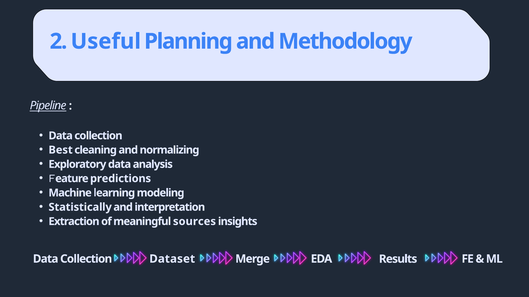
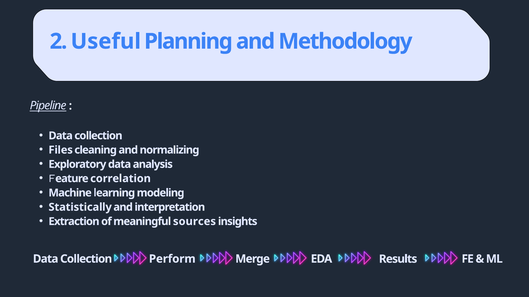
Best: Best -> Files
predictions: predictions -> correlation
Dataset: Dataset -> Perform
